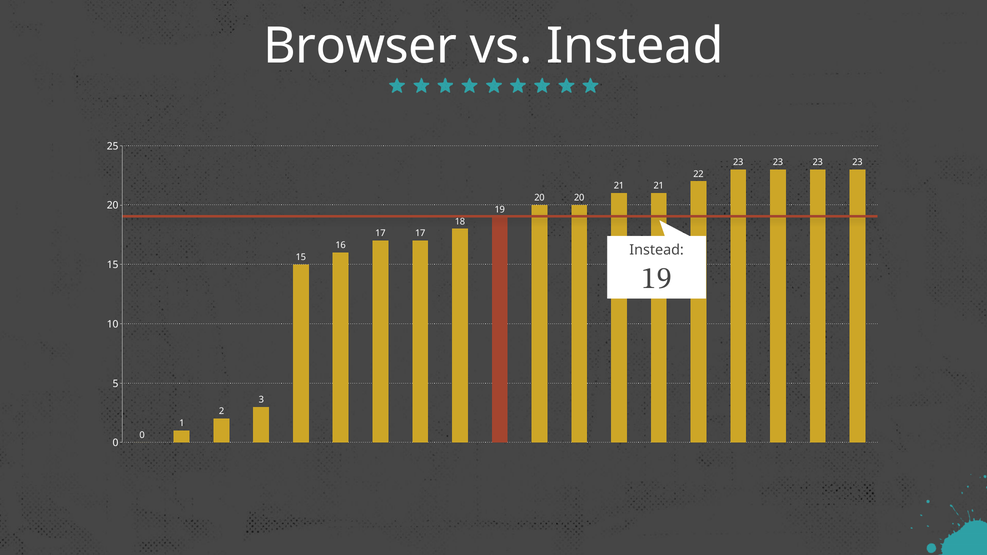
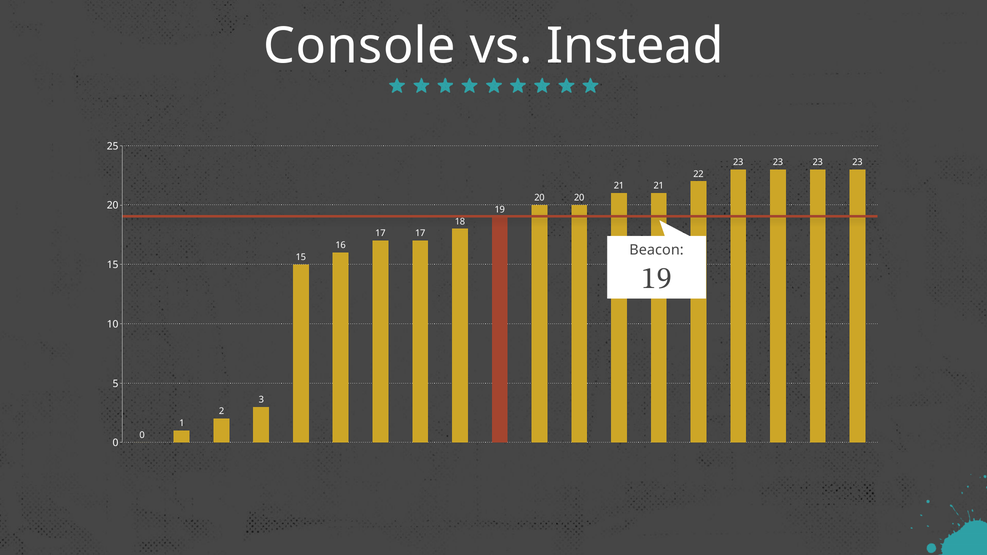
Browser: Browser -> Console
Instead at (657, 250): Instead -> Beacon
